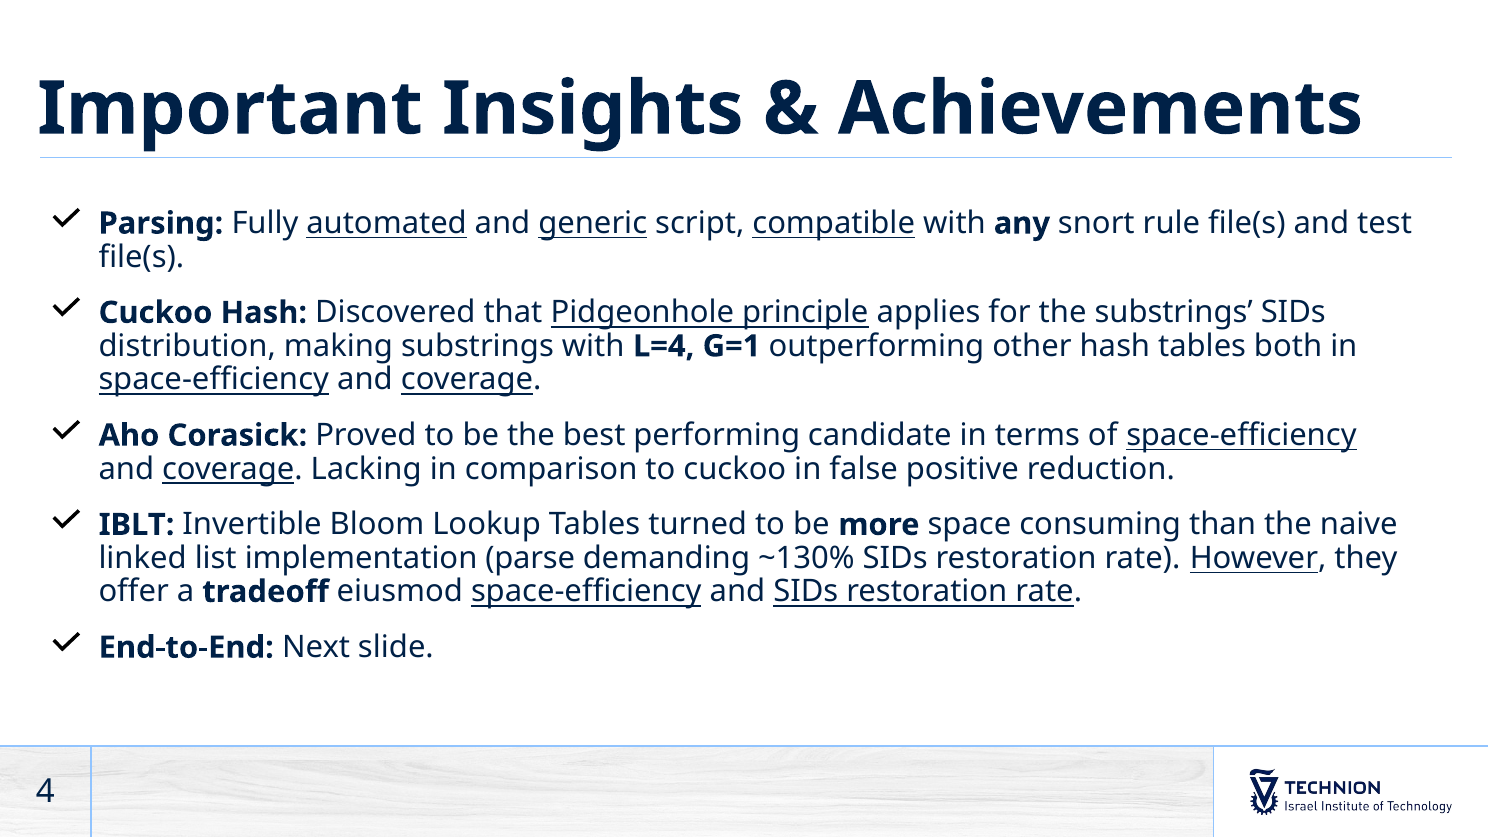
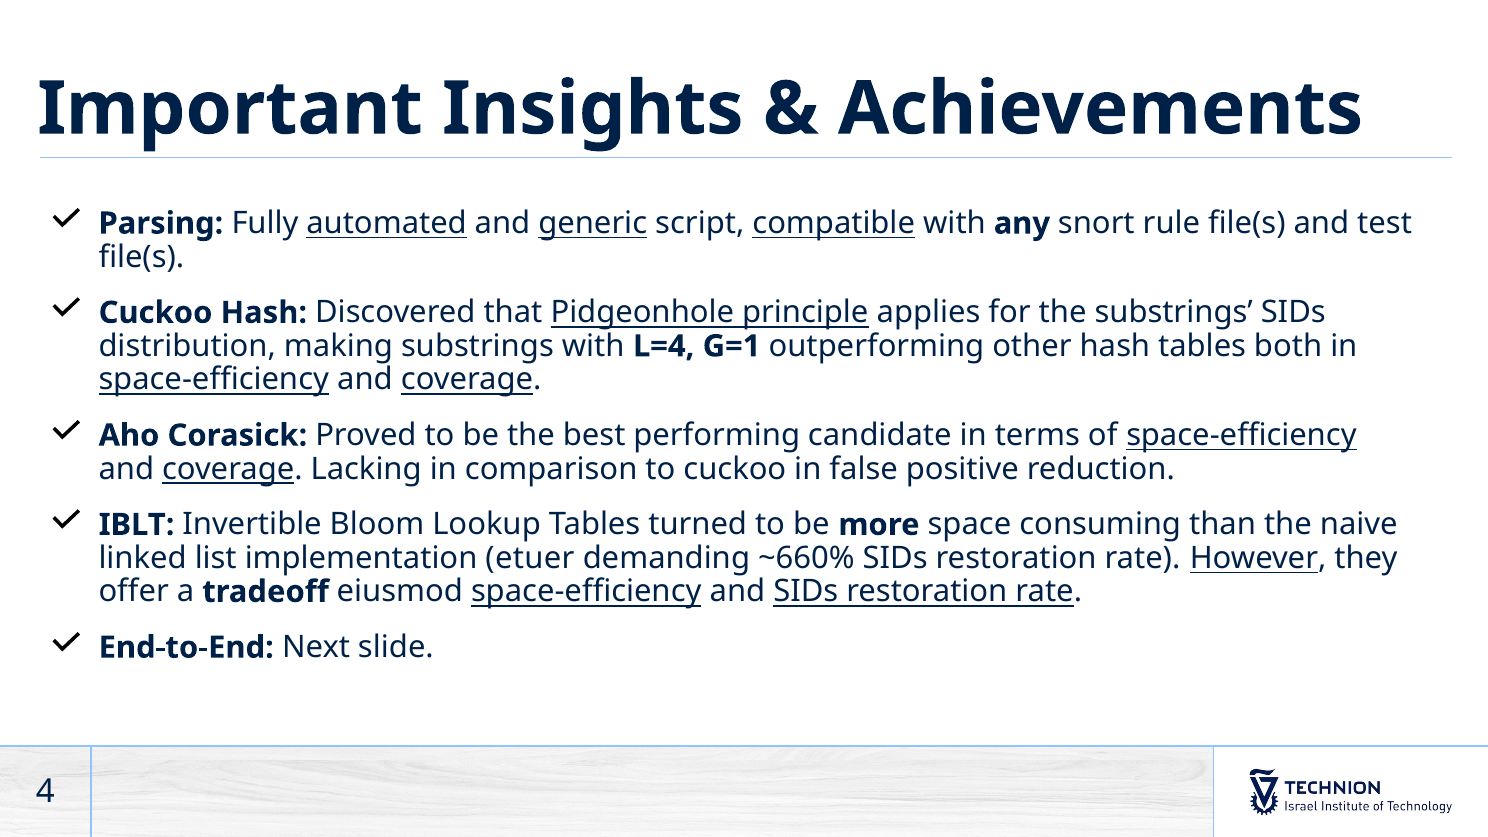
parse: parse -> etuer
~130%: ~130% -> ~660%
